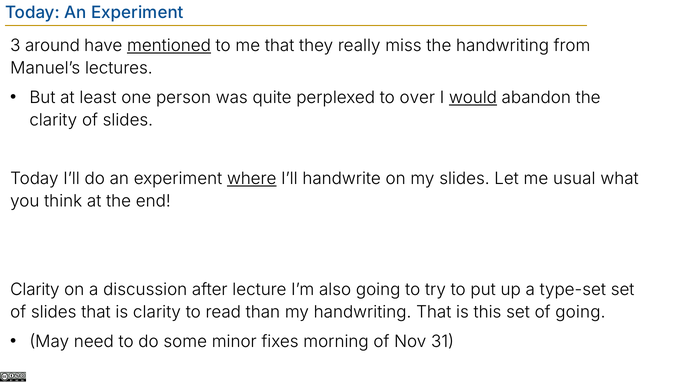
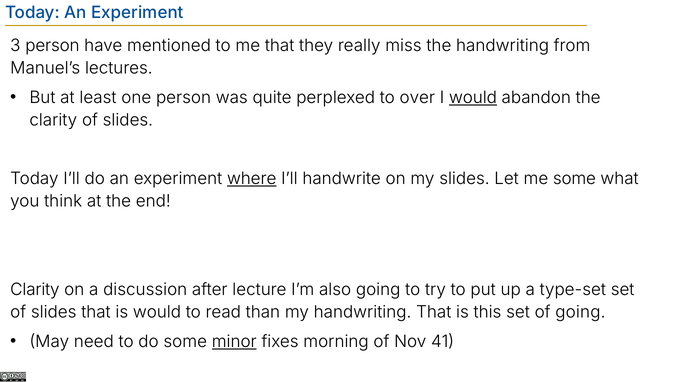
3 around: around -> person
mentioned underline: present -> none
me usual: usual -> some
is clarity: clarity -> would
minor underline: none -> present
31: 31 -> 41
